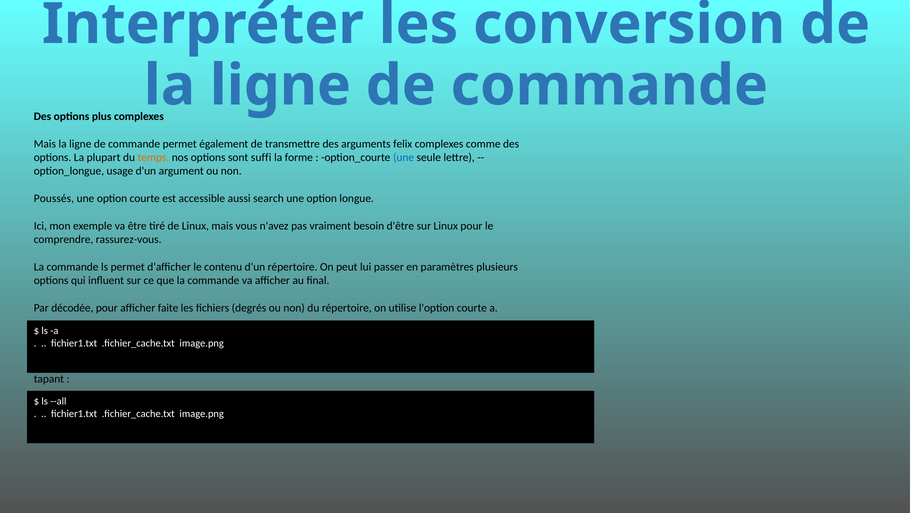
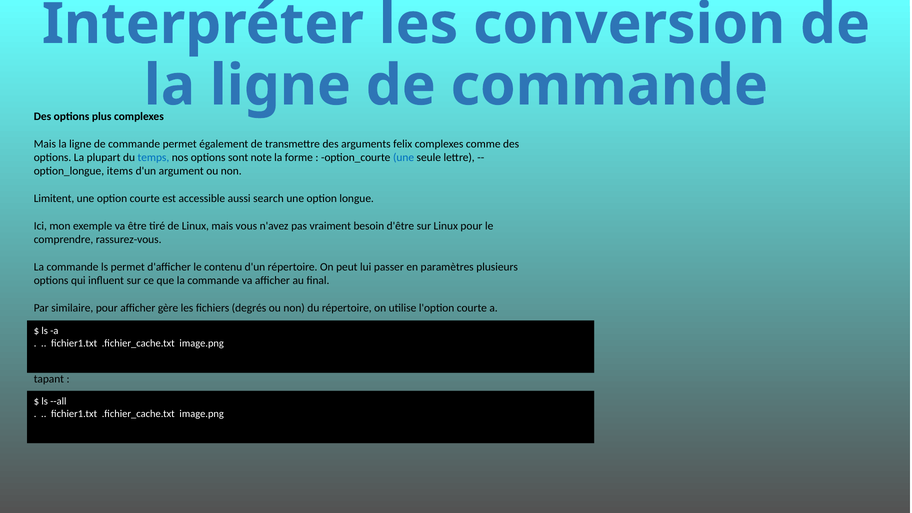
temps colour: orange -> blue
suffi: suffi -> note
usage: usage -> items
Poussés: Poussés -> Limitent
décodée: décodée -> similaire
faite: faite -> gère
